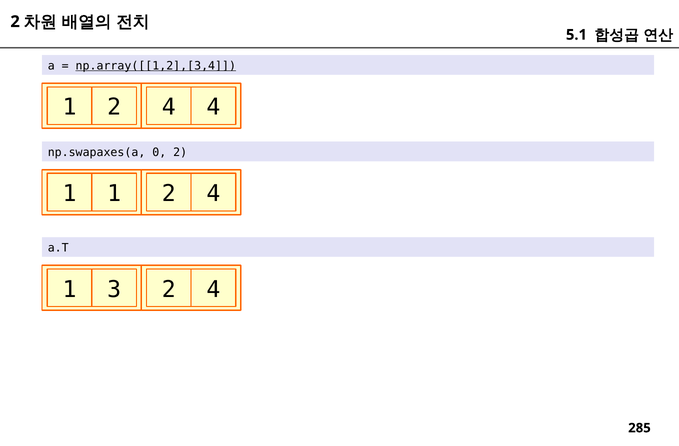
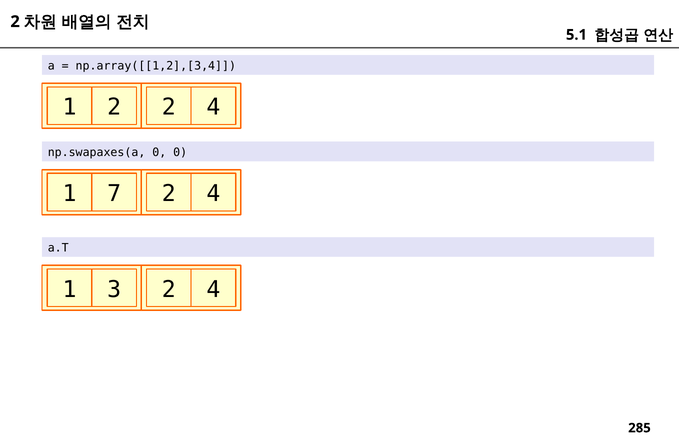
np.array([[1,2],[3,4 underline: present -> none
4 at (169, 107): 4 -> 2
0 2: 2 -> 0
1 1: 1 -> 7
